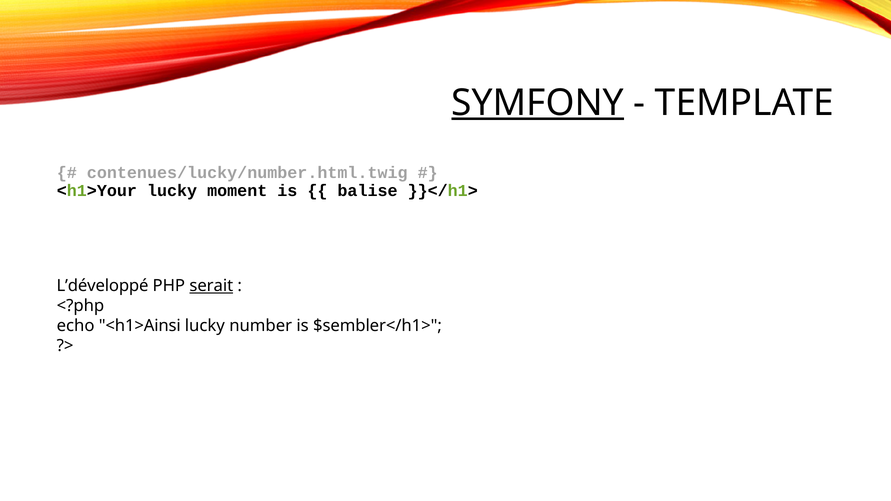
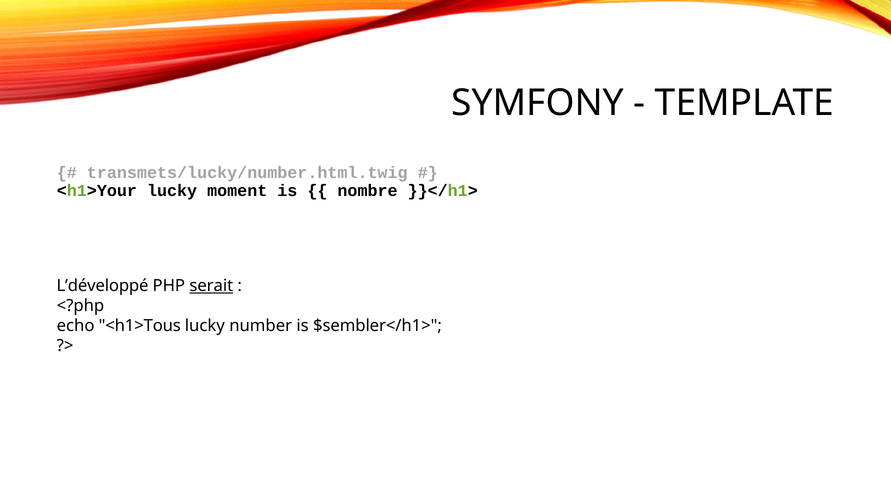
SYMFONY underline: present -> none
contenues/lucky/number.html.twig: contenues/lucky/number.html.twig -> transmets/lucky/number.html.twig
balise: balise -> nombre
<h1>Ainsi: <h1>Ainsi -> <h1>Tous
